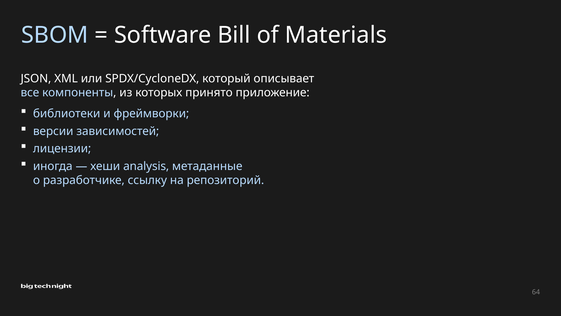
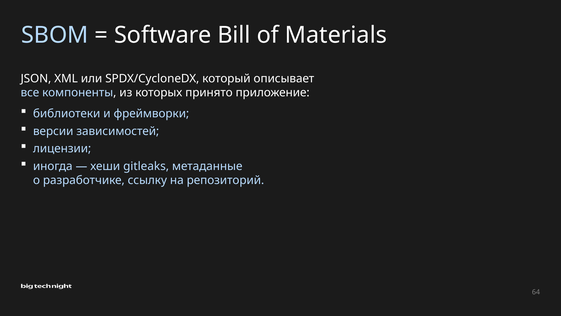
analysis: analysis -> gitleaks
